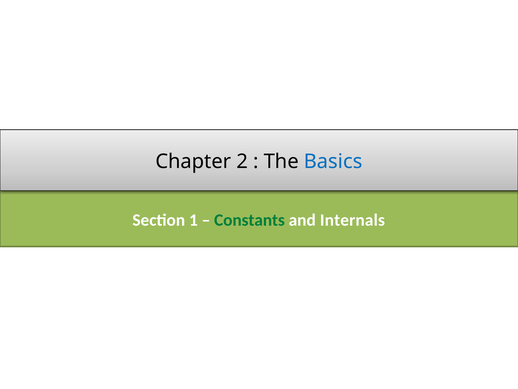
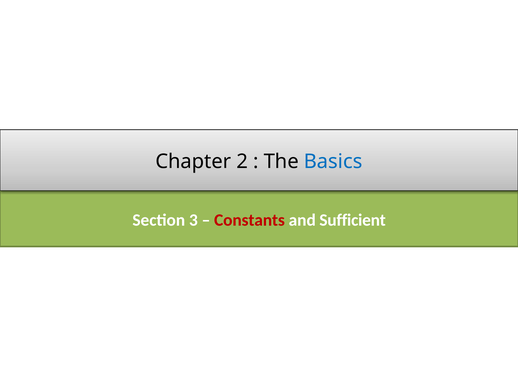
1: 1 -> 3
Constants colour: green -> red
Internals: Internals -> Sufficient
